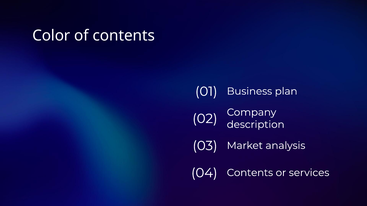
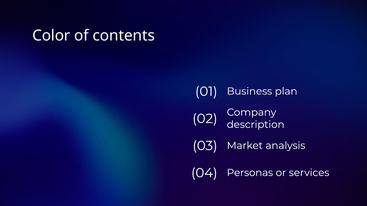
Contents at (250, 173): Contents -> Personas
